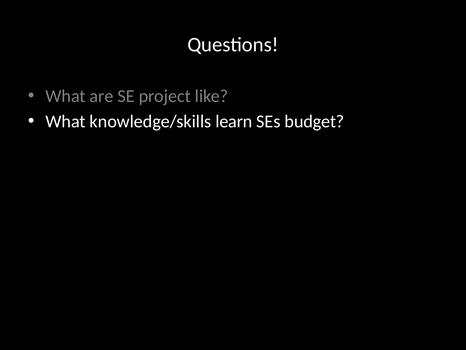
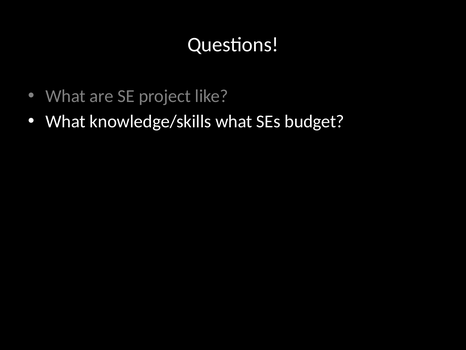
knowledge/skills learn: learn -> what
